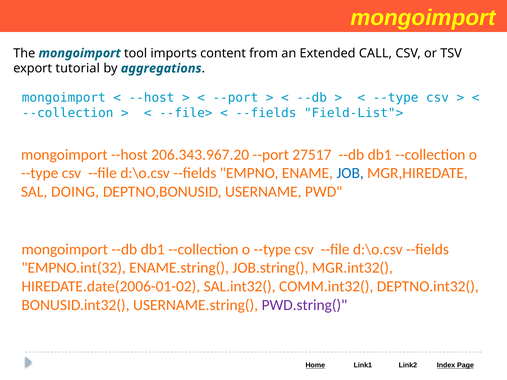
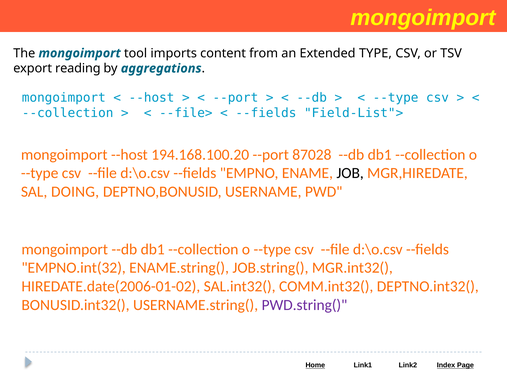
CALL: CALL -> TYPE
tutorial: tutorial -> reading
206.343.967.20: 206.343.967.20 -> 194.168.100.20
27517: 27517 -> 87028
JOB colour: blue -> black
